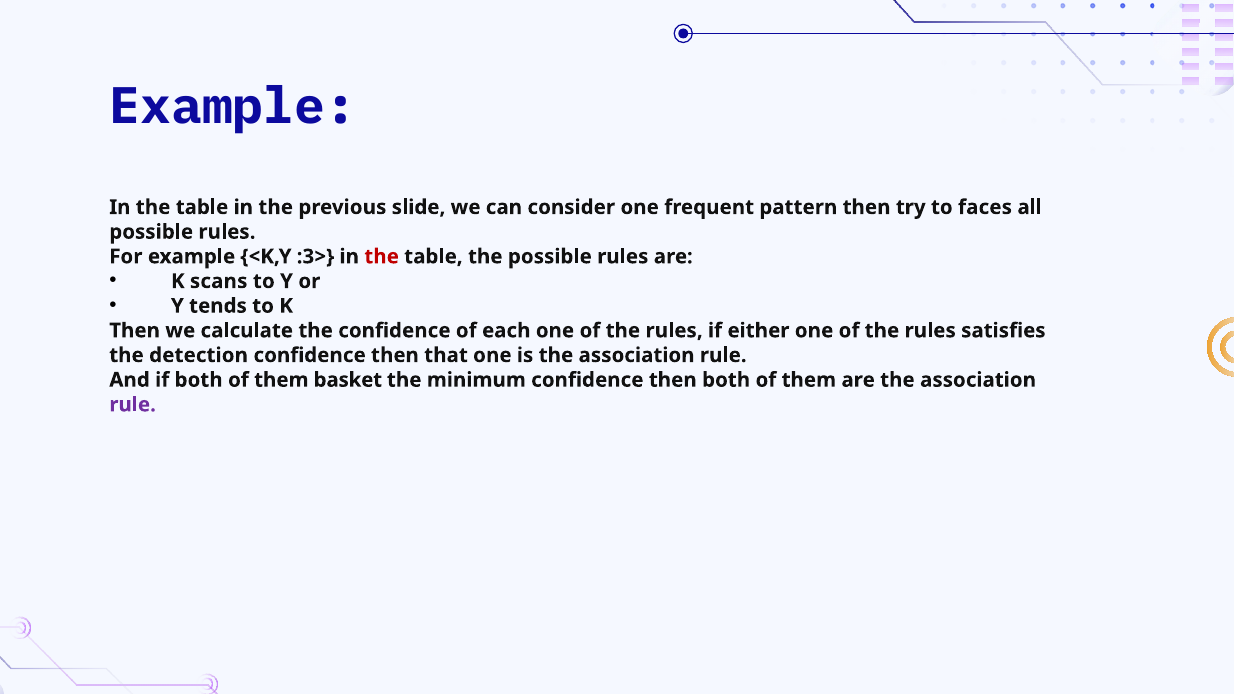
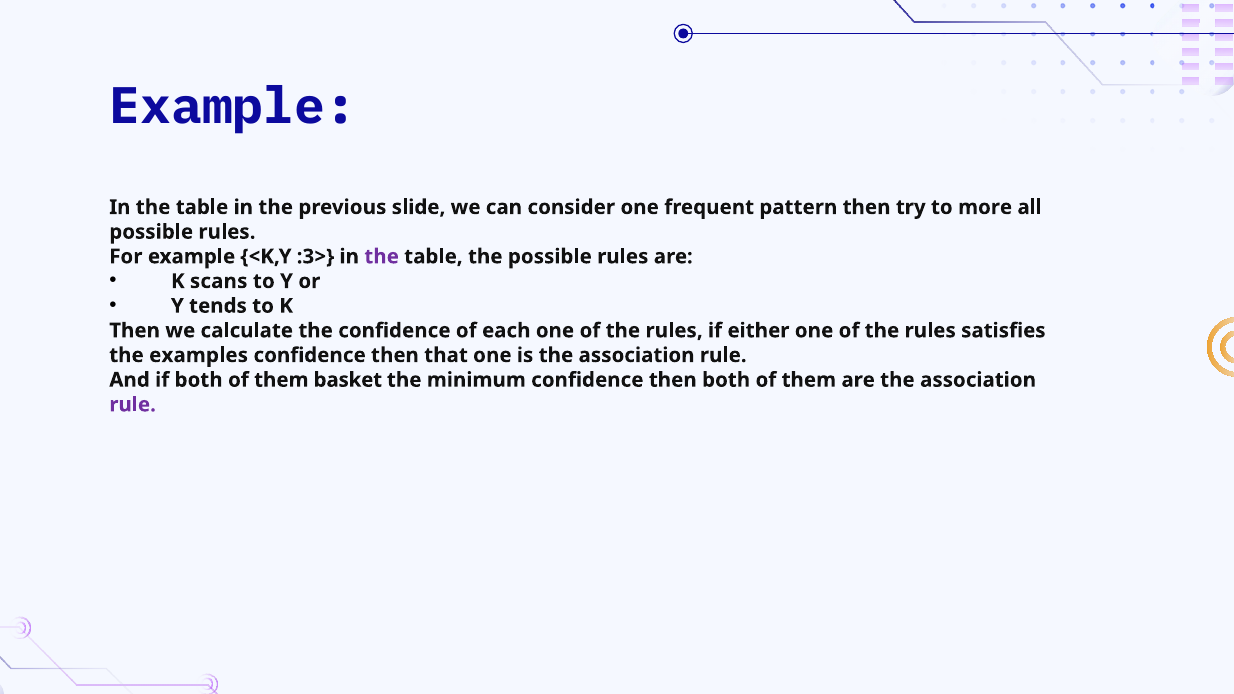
faces: faces -> more
the at (382, 257) colour: red -> purple
detection: detection -> examples
